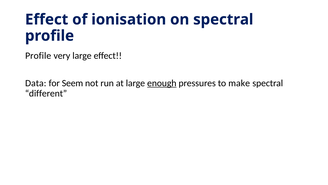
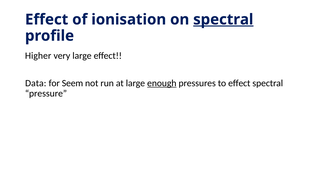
spectral at (223, 19) underline: none -> present
Profile at (38, 55): Profile -> Higher
to make: make -> effect
different: different -> pressure
